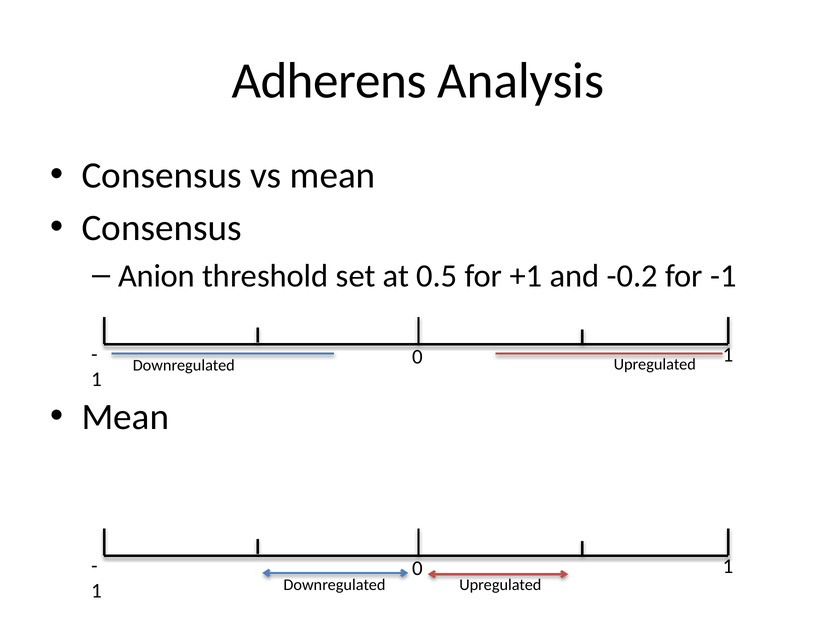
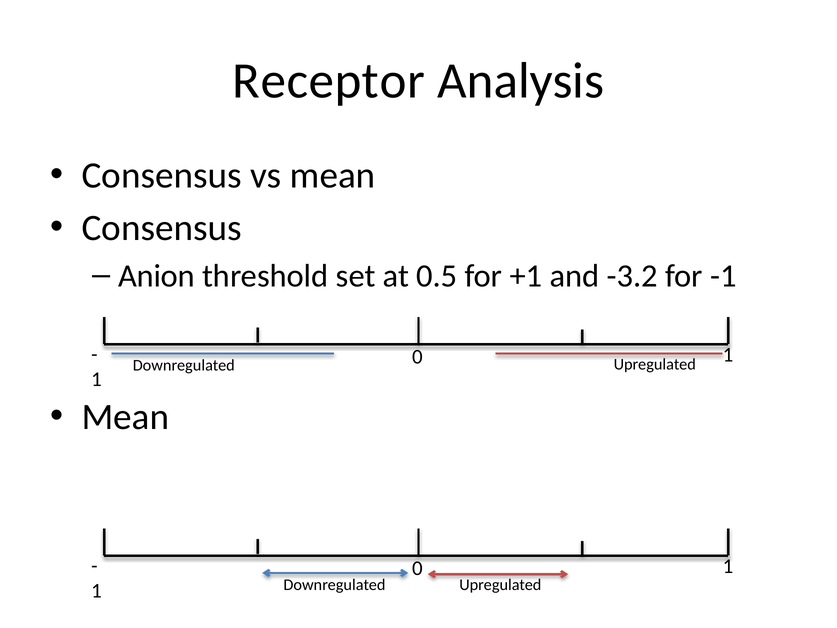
Adherens: Adherens -> Receptor
-0.2: -0.2 -> -3.2
